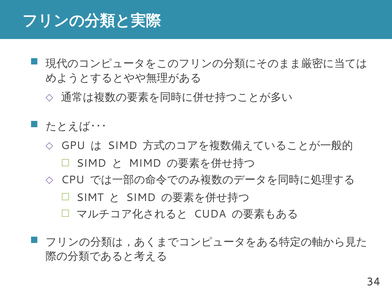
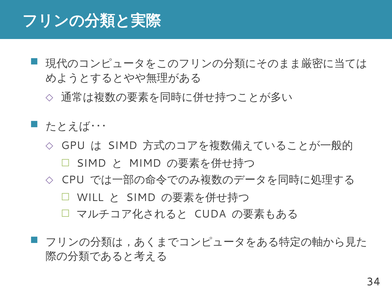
SIMT: SIMT -> WILL
